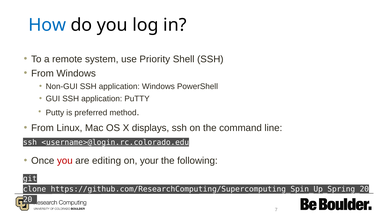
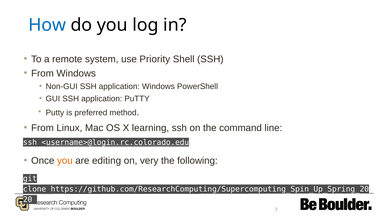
displays: displays -> learning
you at (65, 161) colour: red -> orange
your: your -> very
